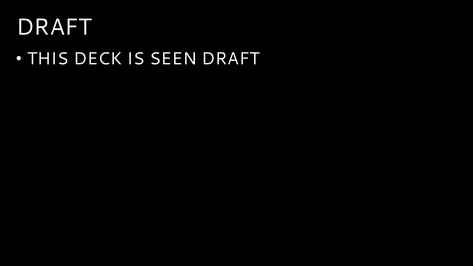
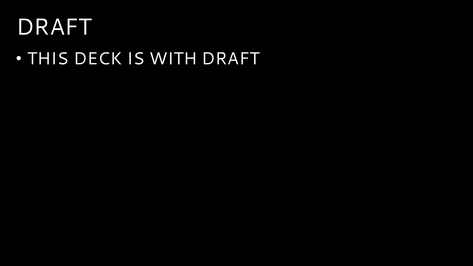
SEEN: SEEN -> WITH
